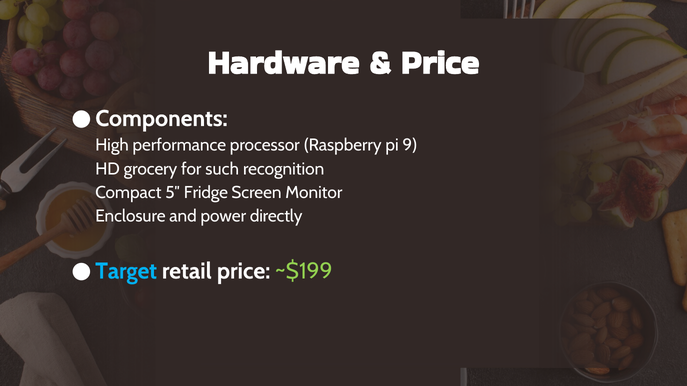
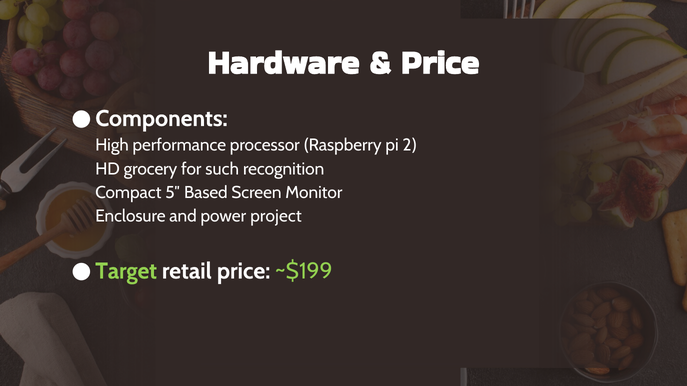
9: 9 -> 2
Fridge: Fridge -> Based
directly: directly -> project
Target colour: light blue -> light green
